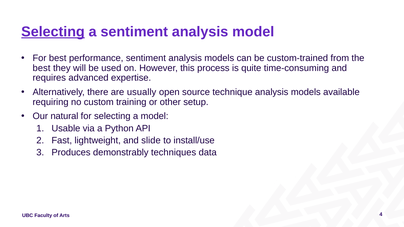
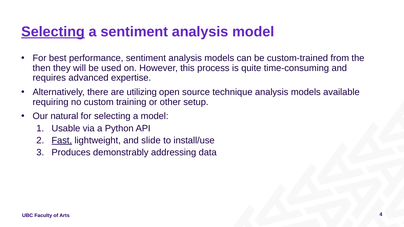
best at (42, 68): best -> then
usually: usually -> utilizing
Fast underline: none -> present
techniques: techniques -> addressing
